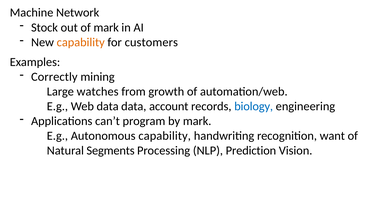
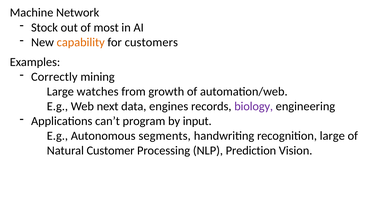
of mark: mark -> most
Web data: data -> next
account: account -> engines
biology colour: blue -> purple
by mark: mark -> input
Autonomous capability: capability -> segments
recognition want: want -> large
Segments: Segments -> Customer
